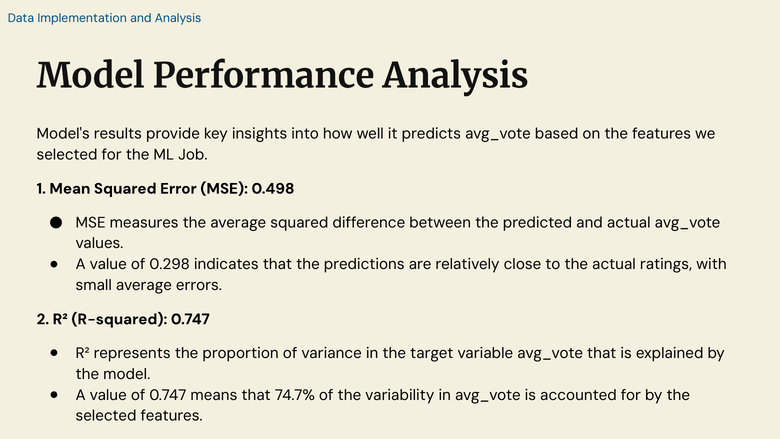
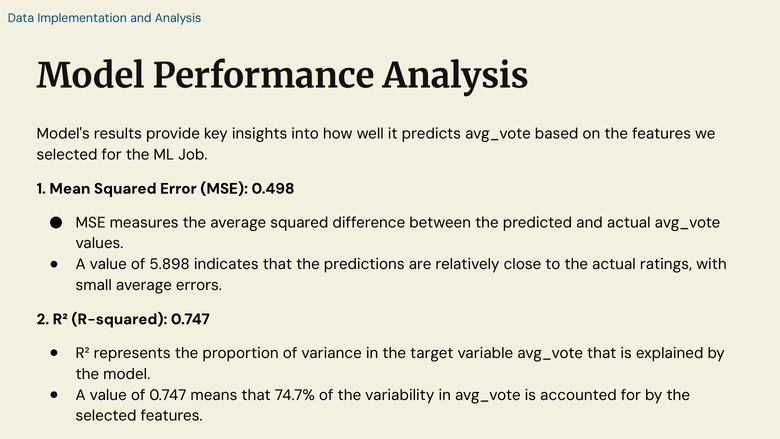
0.298: 0.298 -> 5.898
